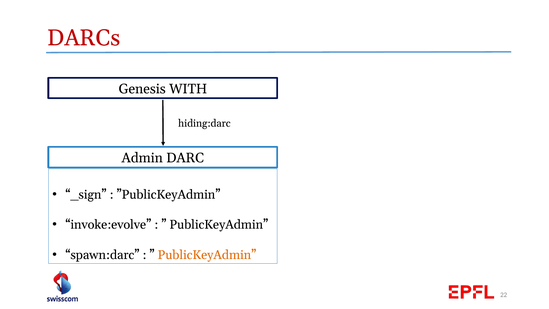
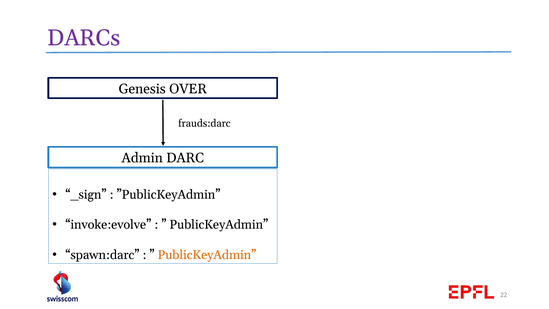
DARCs colour: red -> purple
WITH: WITH -> OVER
hiding:darc: hiding:darc -> frauds:darc
